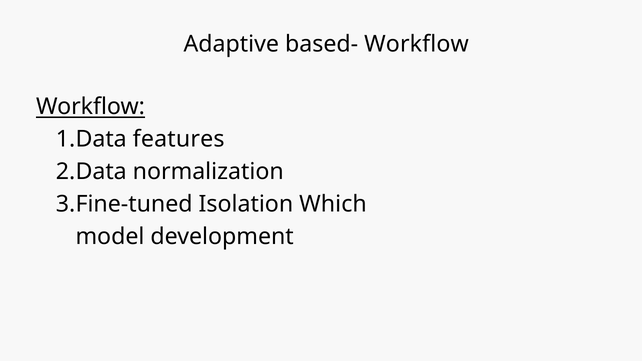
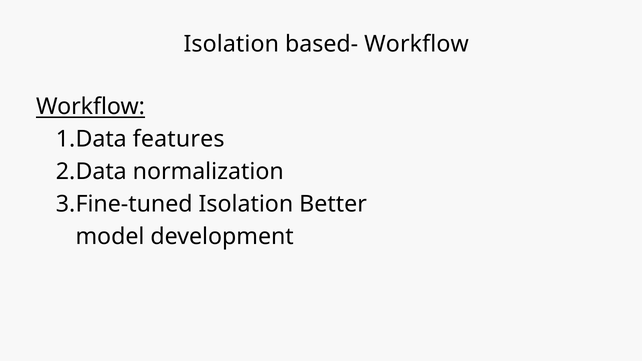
Adaptive at (231, 44): Adaptive -> Isolation
Which: Which -> Better
